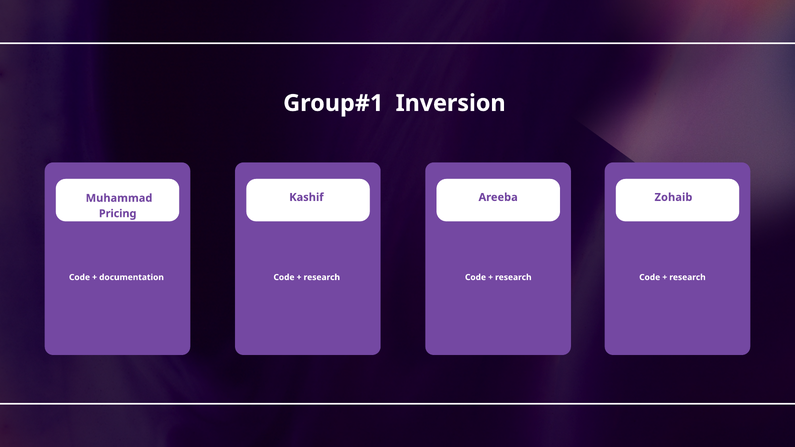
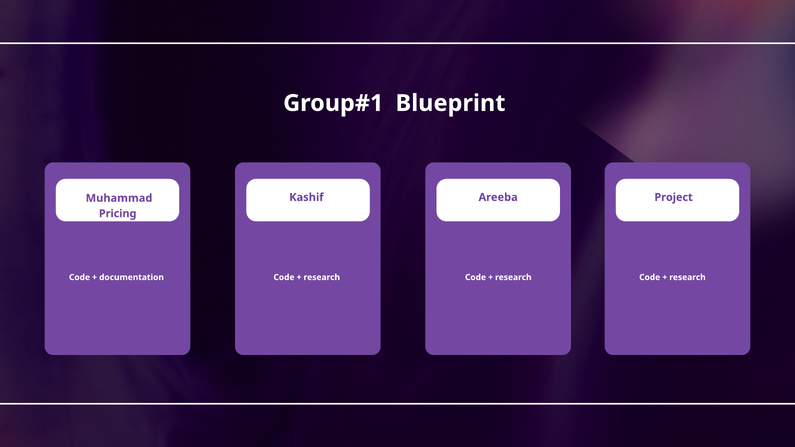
Inversion: Inversion -> Blueprint
Zohaib: Zohaib -> Project
